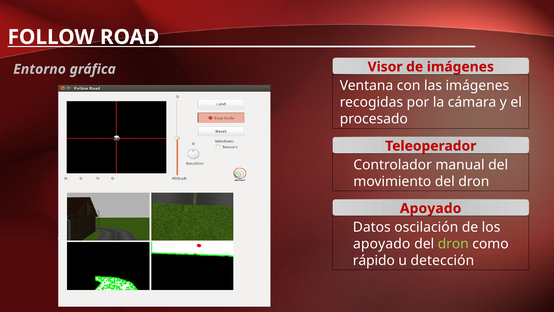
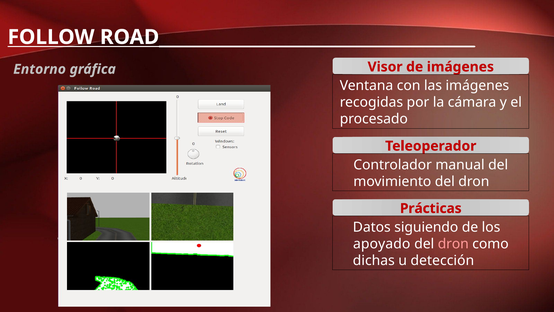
Apoyado at (431, 208): Apoyado -> Prácticas
oscilación: oscilación -> siguiendo
dron at (453, 244) colour: light green -> pink
rápido: rápido -> dichas
